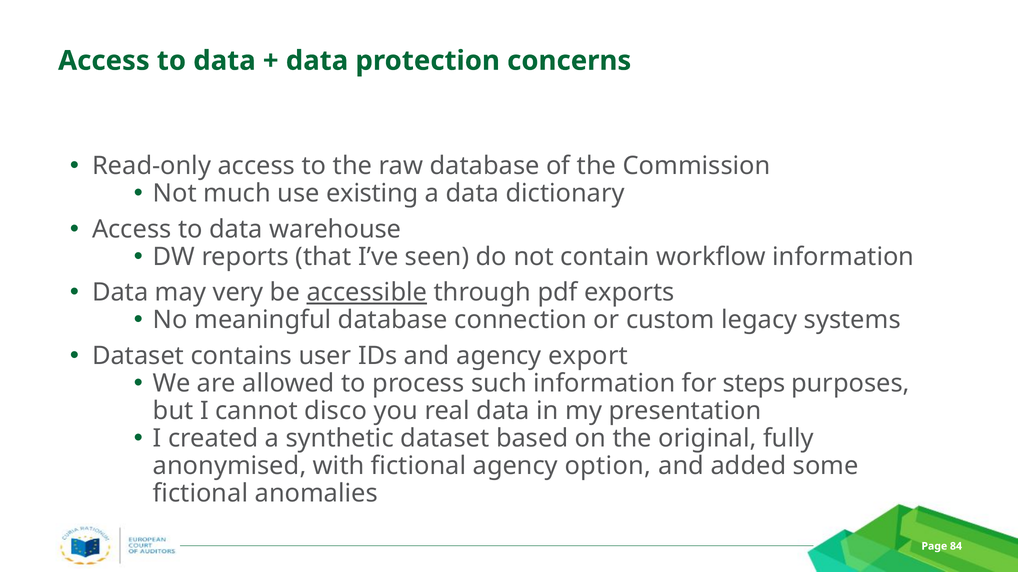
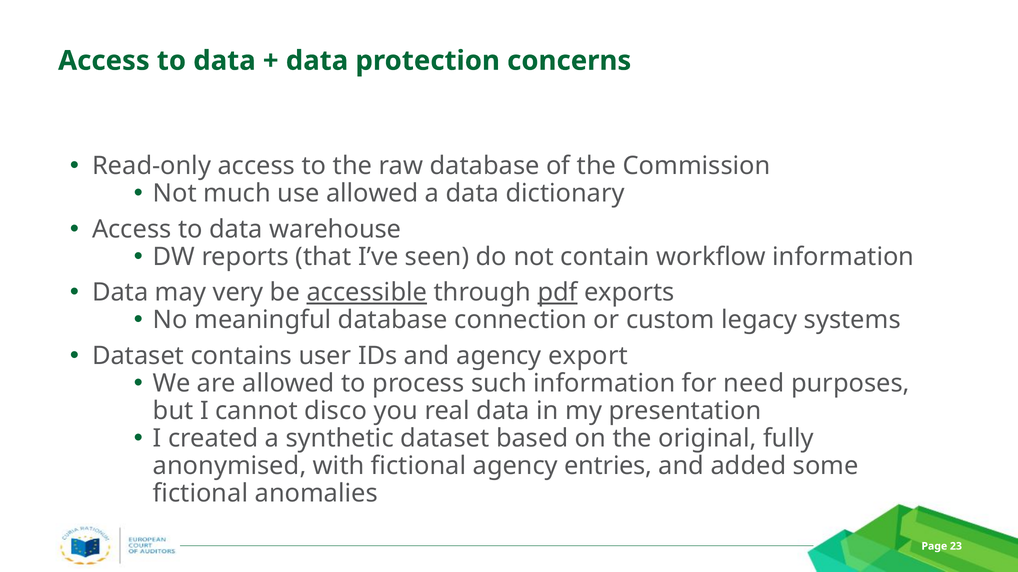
use existing: existing -> allowed
pdf underline: none -> present
steps: steps -> need
option: option -> entries
84: 84 -> 23
